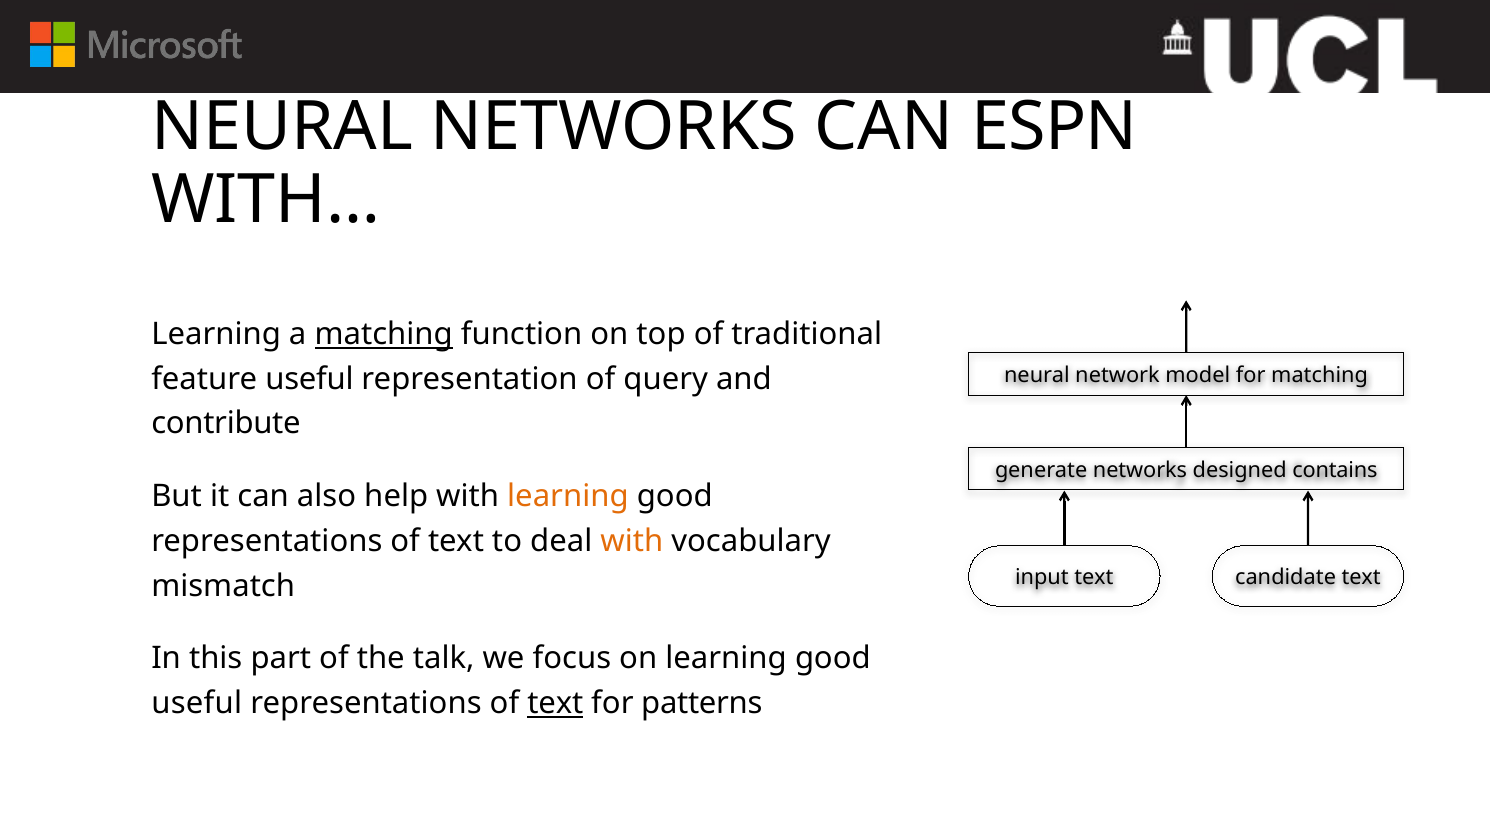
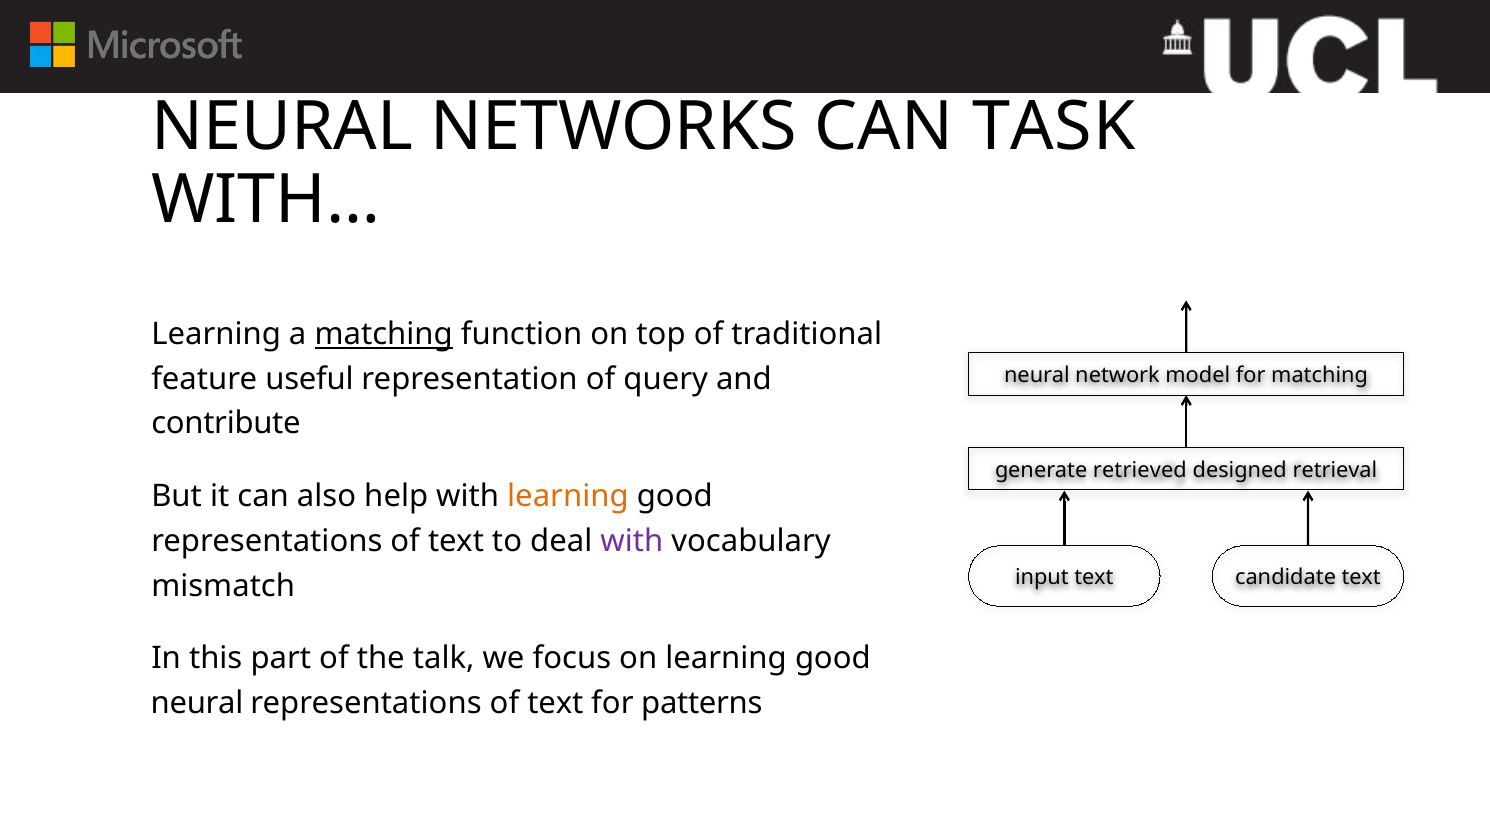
ESPN: ESPN -> TASK
generate networks: networks -> retrieved
contains: contains -> retrieval
with at (632, 541) colour: orange -> purple
useful at (197, 703): useful -> neural
text at (555, 703) underline: present -> none
